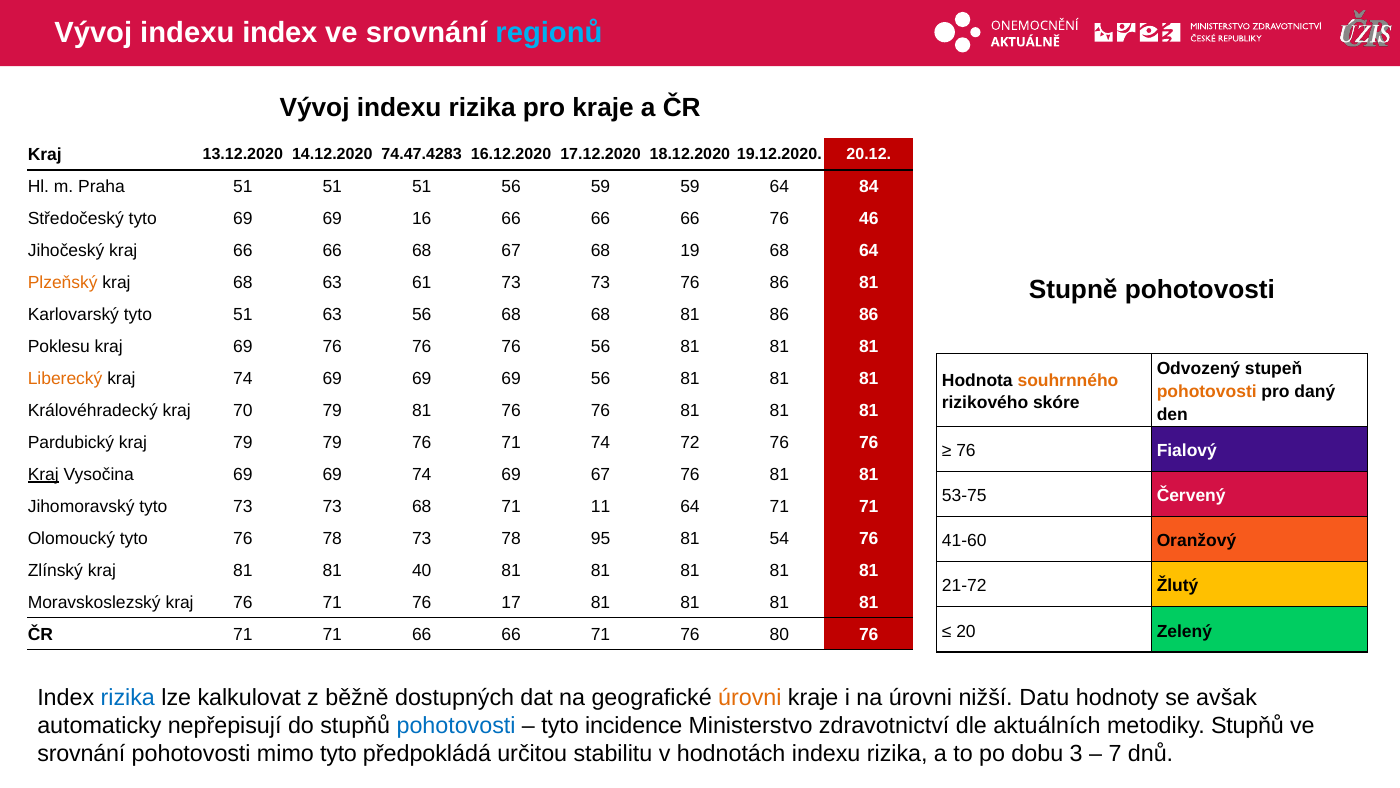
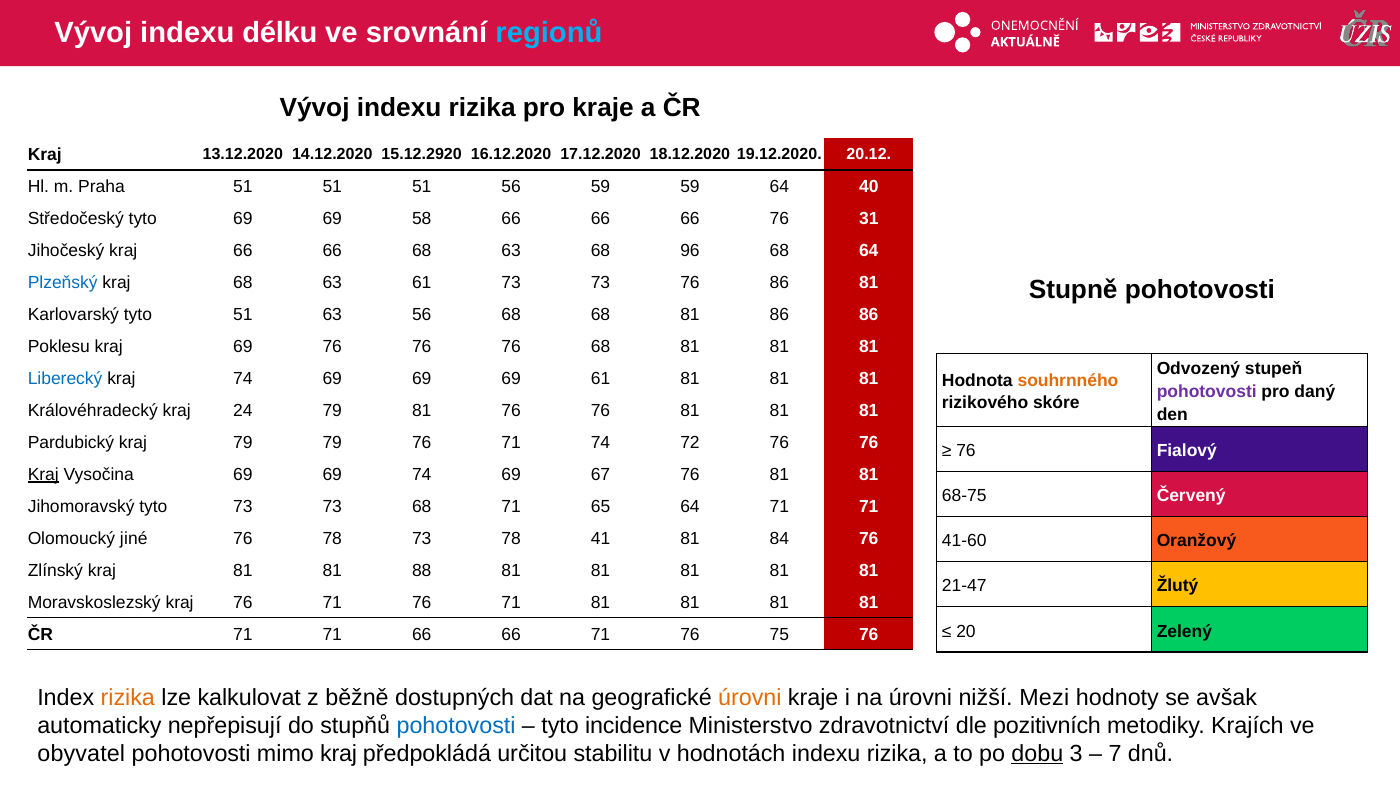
indexu index: index -> délku
74.47.4283: 74.47.4283 -> 15.12.2920
84: 84 -> 40
16: 16 -> 58
46: 46 -> 31
66 68 67: 67 -> 63
19: 19 -> 96
Plzeňský colour: orange -> blue
76 56: 56 -> 68
Liberecký colour: orange -> blue
69 56: 56 -> 61
pohotovosti at (1207, 391) colour: orange -> purple
70: 70 -> 24
53-75: 53-75 -> 68-75
11: 11 -> 65
Olomoucký tyto: tyto -> jiné
95: 95 -> 41
54: 54 -> 84
40: 40 -> 88
21-72: 21-72 -> 21-47
71 76 17: 17 -> 71
80: 80 -> 75
rizika at (128, 697) colour: blue -> orange
Datu: Datu -> Mezi
aktuálních: aktuálních -> pozitivních
metodiky Stupňů: Stupňů -> Krajích
srovnání at (81, 753): srovnání -> obyvatel
mimo tyto: tyto -> kraj
dobu underline: none -> present
